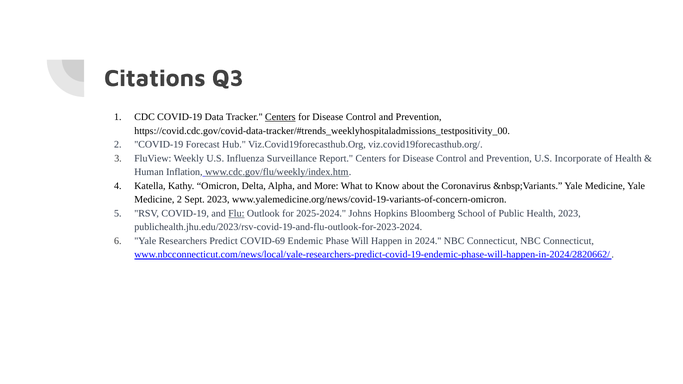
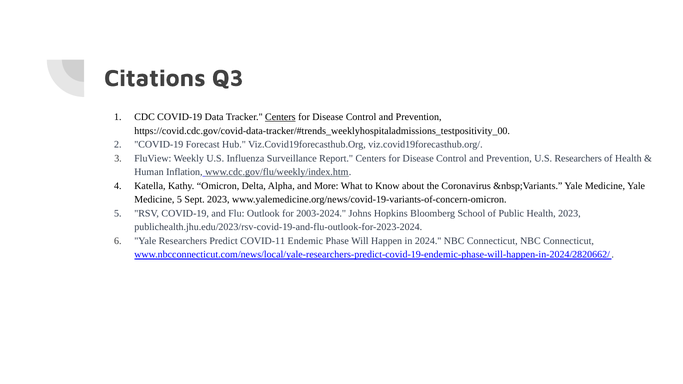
U.S Incorporate: Incorporate -> Researchers
Medicine 2: 2 -> 5
Flu underline: present -> none
2025-2024: 2025-2024 -> 2003-2024
COVID-69: COVID-69 -> COVID-11
